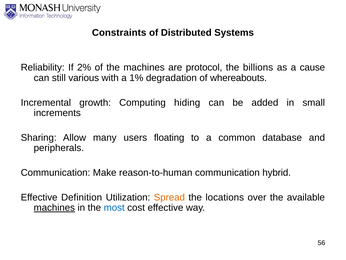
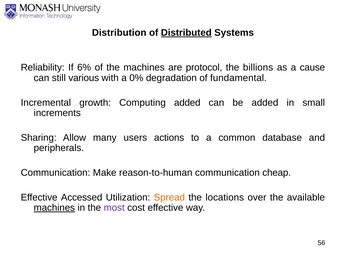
Constraints: Constraints -> Distribution
Distributed underline: none -> present
2%: 2% -> 6%
1%: 1% -> 0%
whereabouts: whereabouts -> fundamental
Computing hiding: hiding -> added
floating: floating -> actions
hybrid: hybrid -> cheap
Definition: Definition -> Accessed
most colour: blue -> purple
